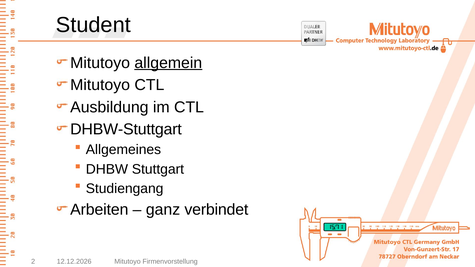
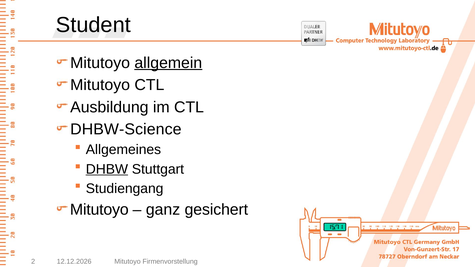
DHBW-Stuttgart: DHBW-Stuttgart -> DHBW-Science
DHBW underline: none -> present
Arbeiten at (99, 210): Arbeiten -> Mitutoyo
verbindet: verbindet -> gesichert
